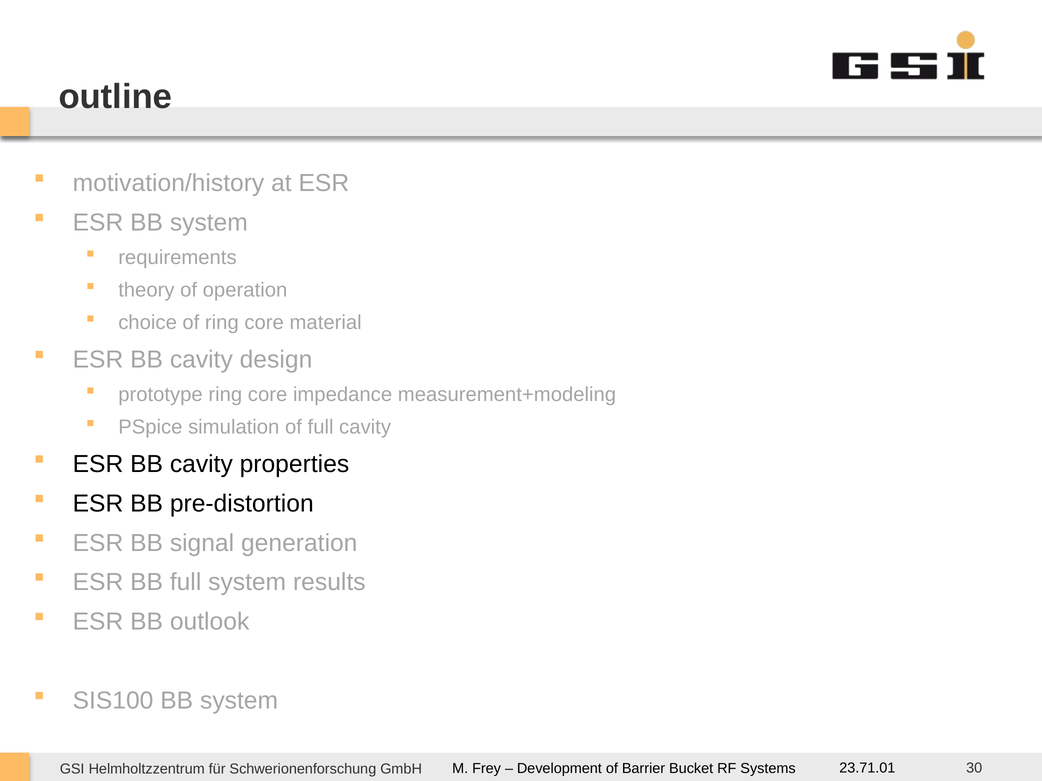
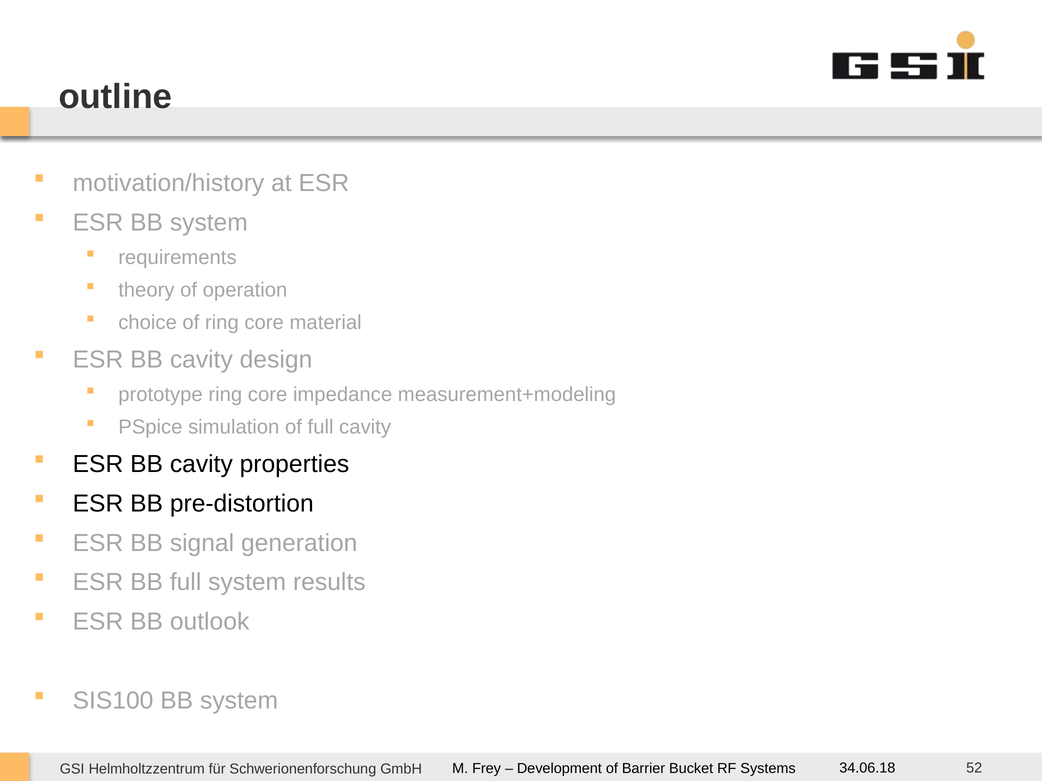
23.71.01: 23.71.01 -> 34.06.18
30: 30 -> 52
